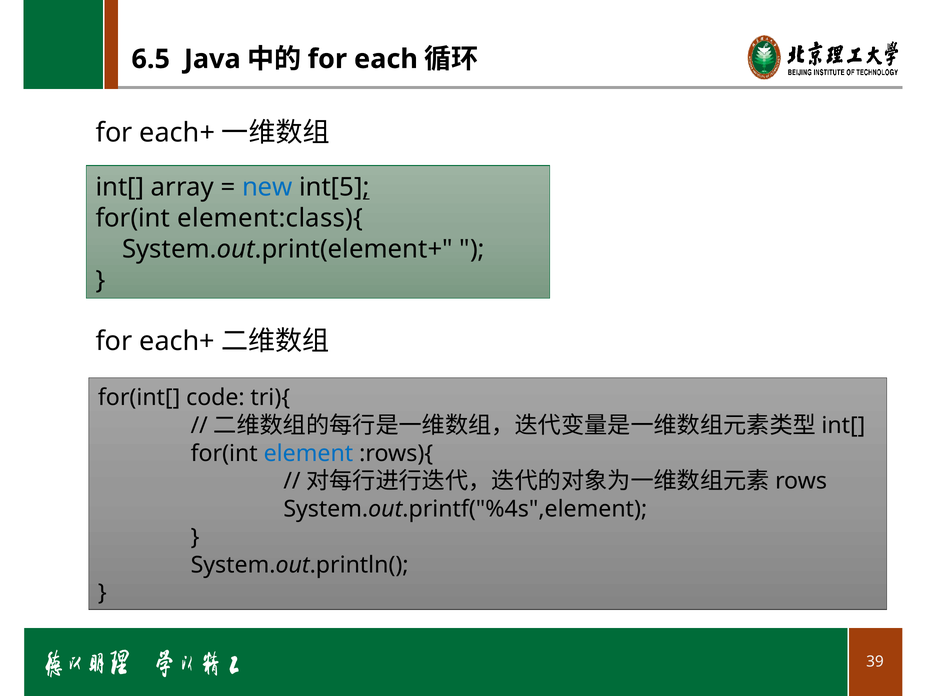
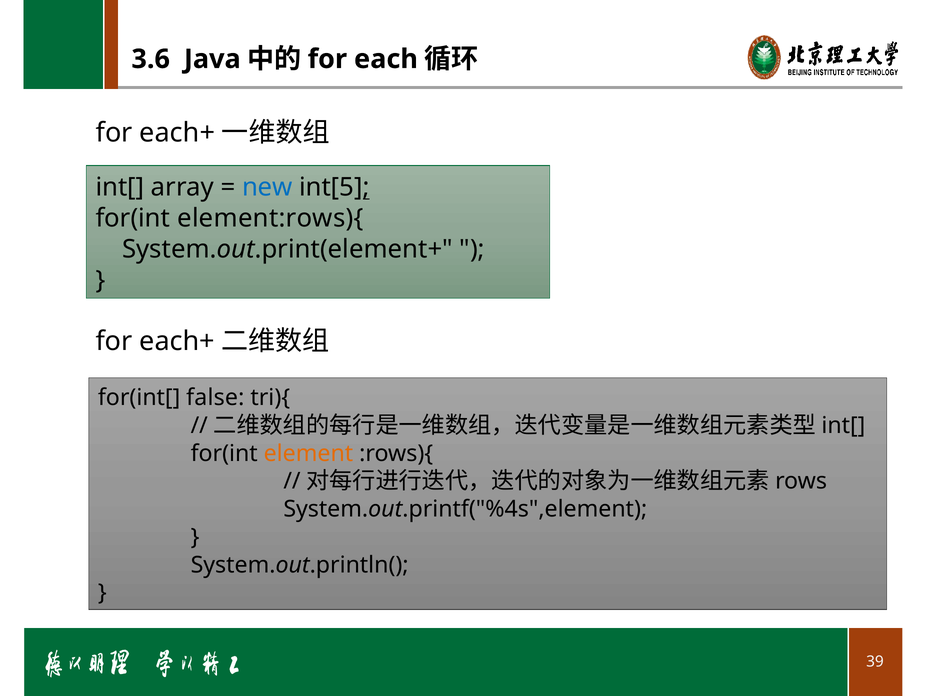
6.5: 6.5 -> 3.6
element:class){: element:class){ -> element:rows){
code: code -> false
element colour: blue -> orange
